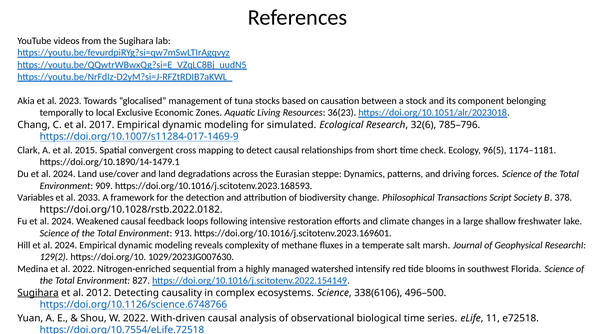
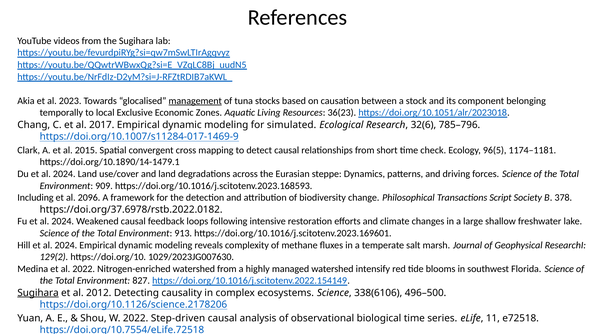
management underline: none -> present
Variables: Variables -> Including
2033: 2033 -> 2096
https://doi.org/10.1028/rstb.2022.0182: https://doi.org/10.1028/rstb.2022.0182 -> https://doi.org/37.6978/rstb.2022.0182
Nitrogen-enriched sequential: sequential -> watershed
https://doi.org/10.1126/science.6748766: https://doi.org/10.1126/science.6748766 -> https://doi.org/10.1126/science.2178206
With-driven: With-driven -> Step-driven
